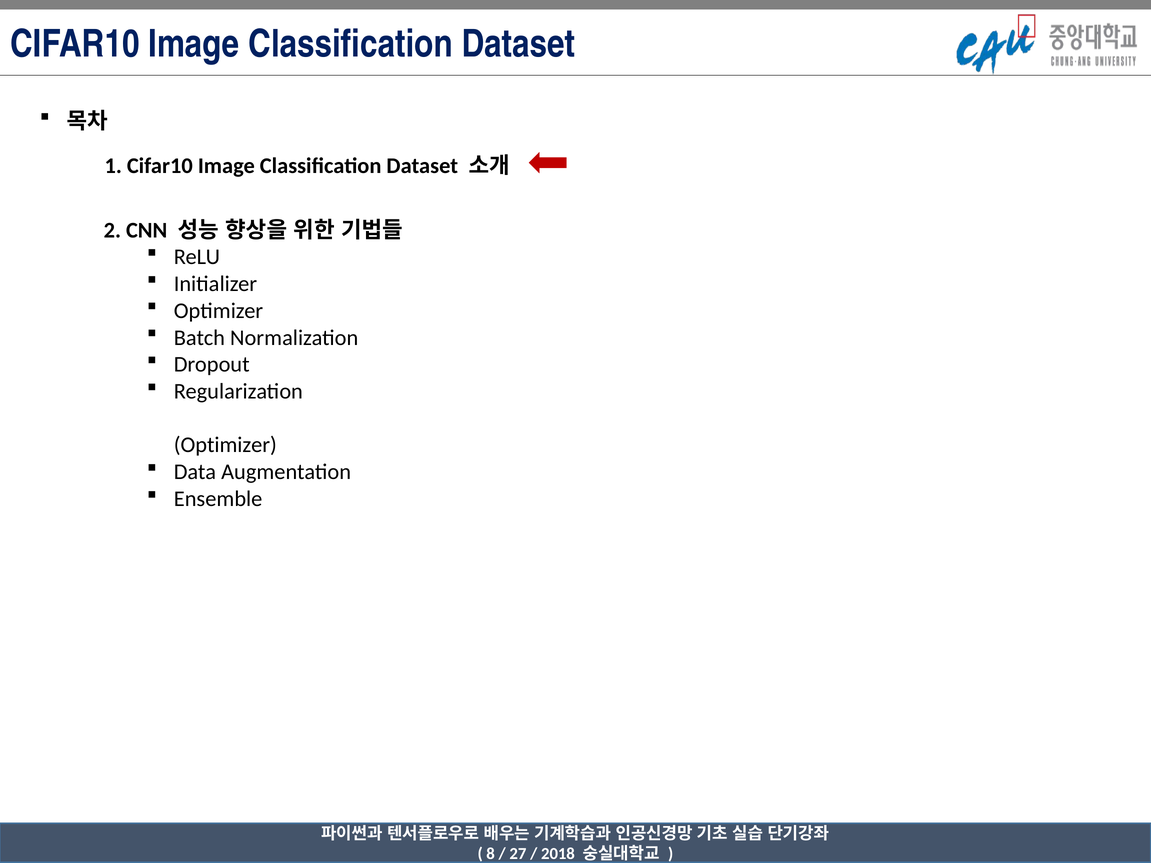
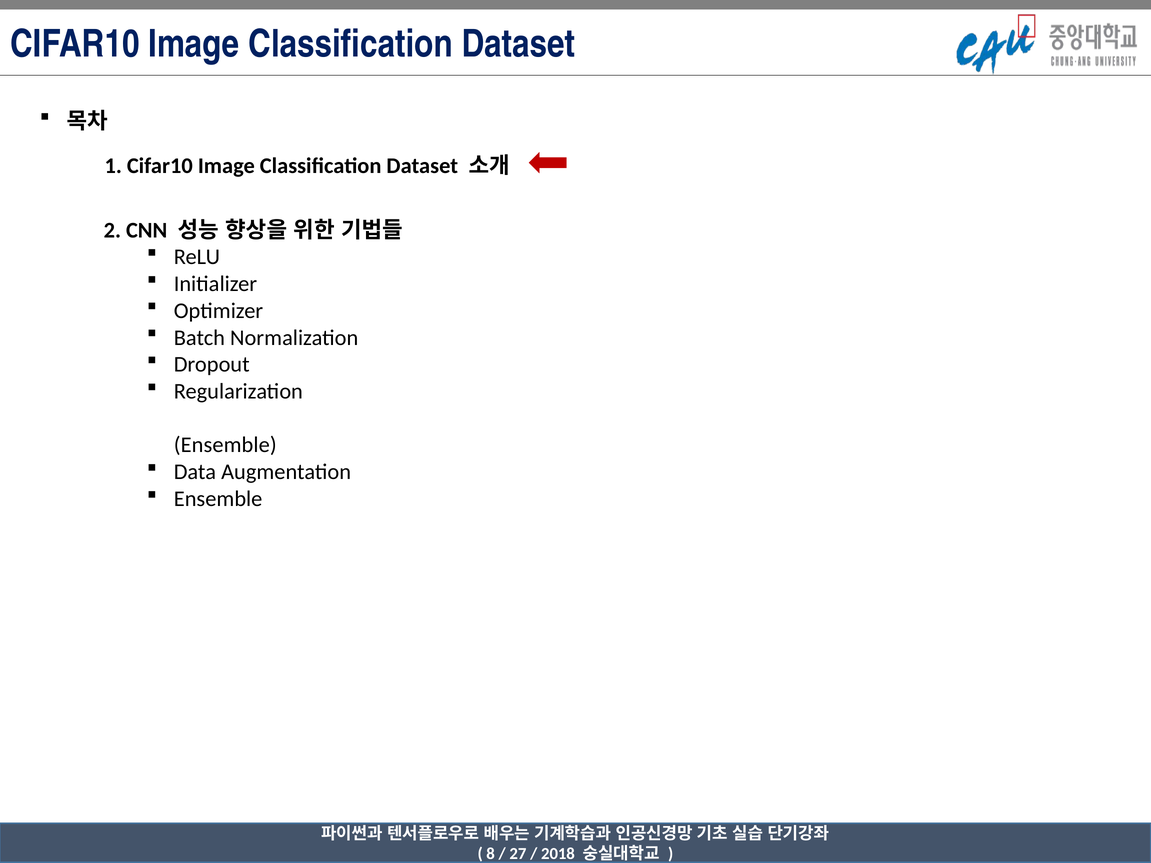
Optimizer at (225, 445): Optimizer -> Ensemble
